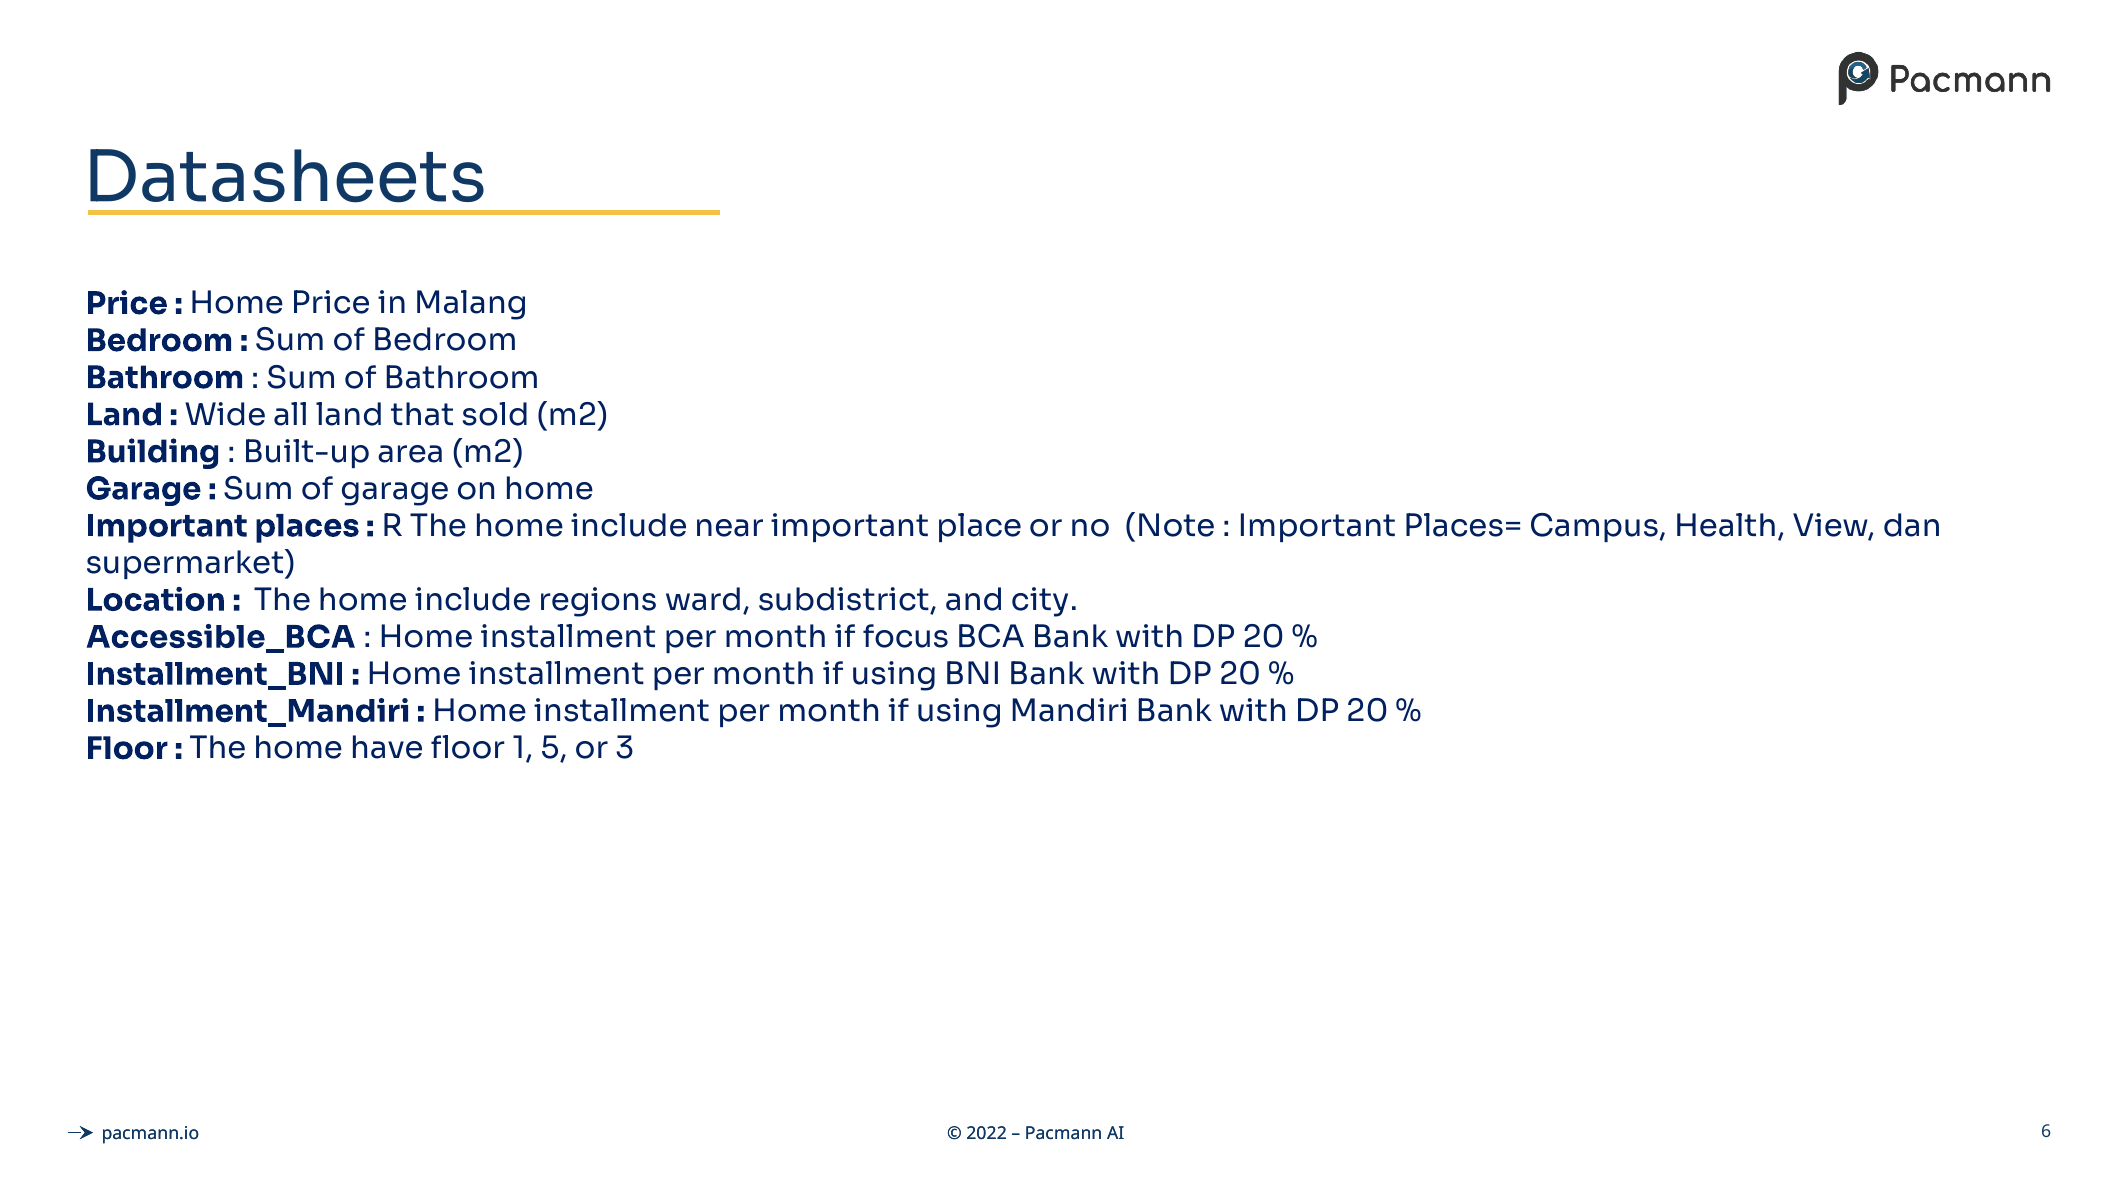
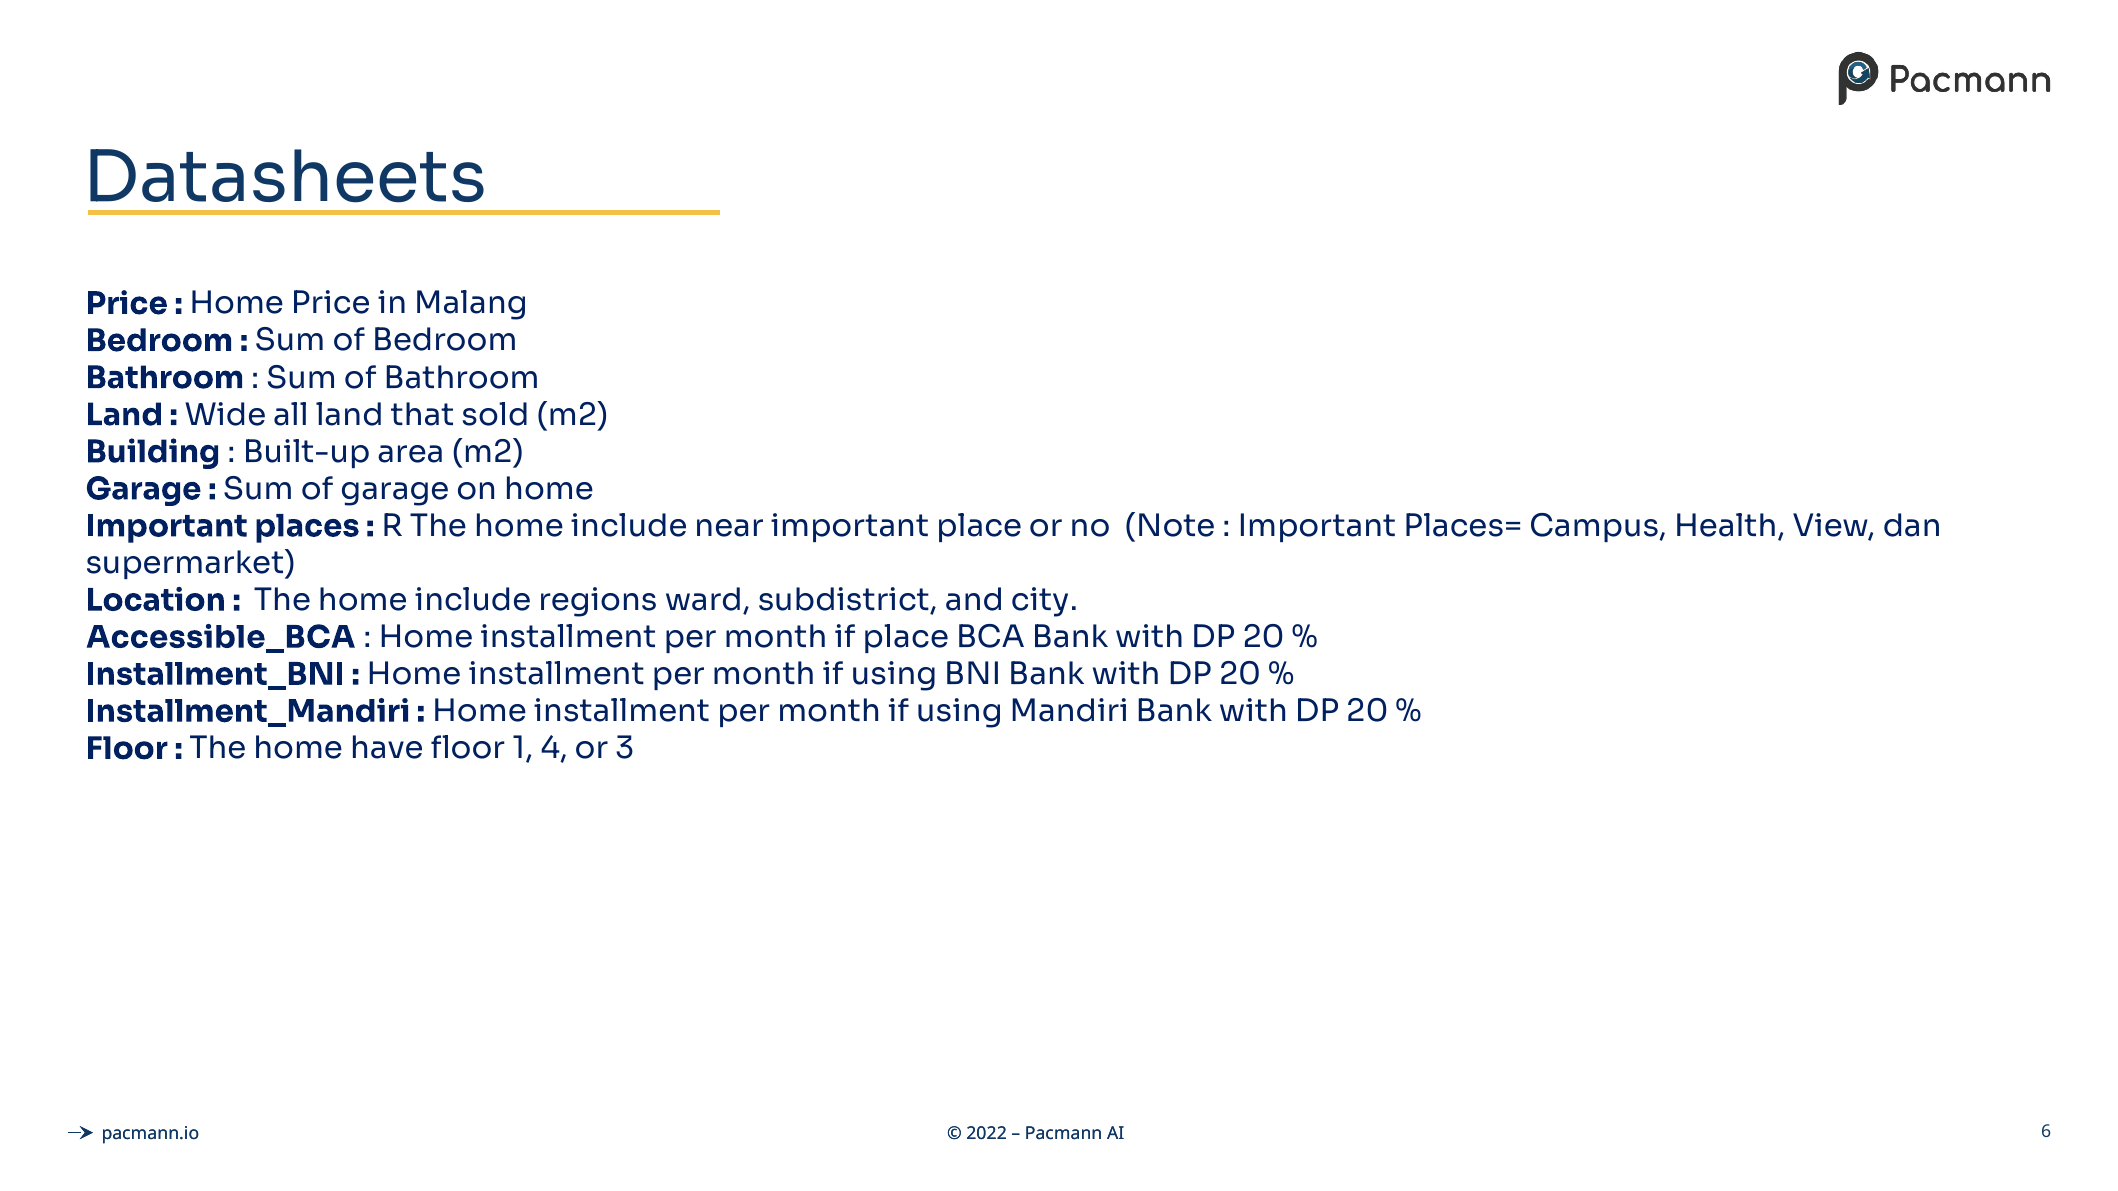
if focus: focus -> place
5: 5 -> 4
